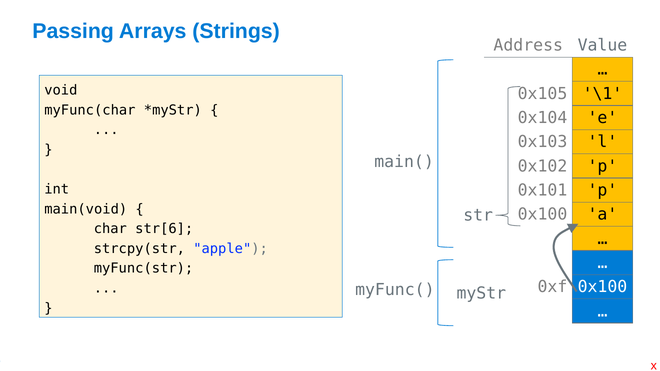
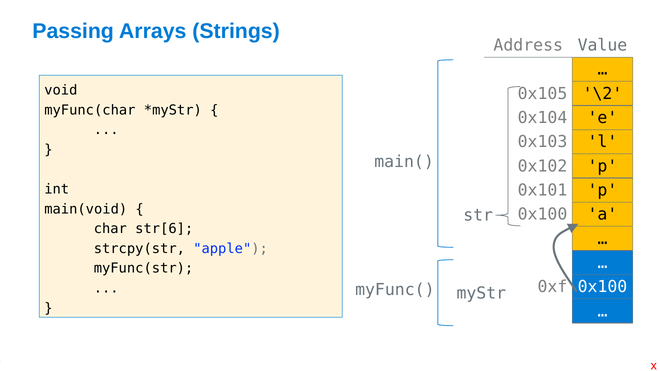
\1: \1 -> \2
